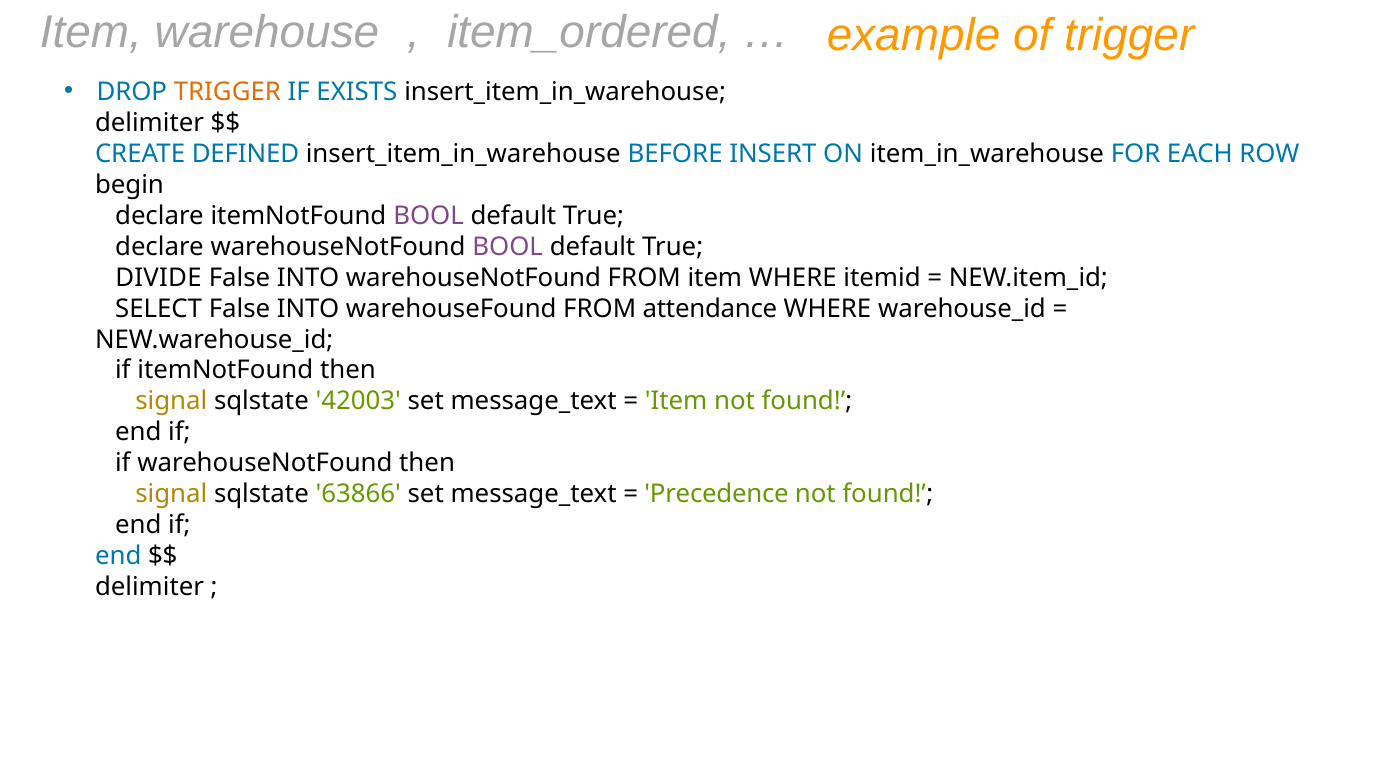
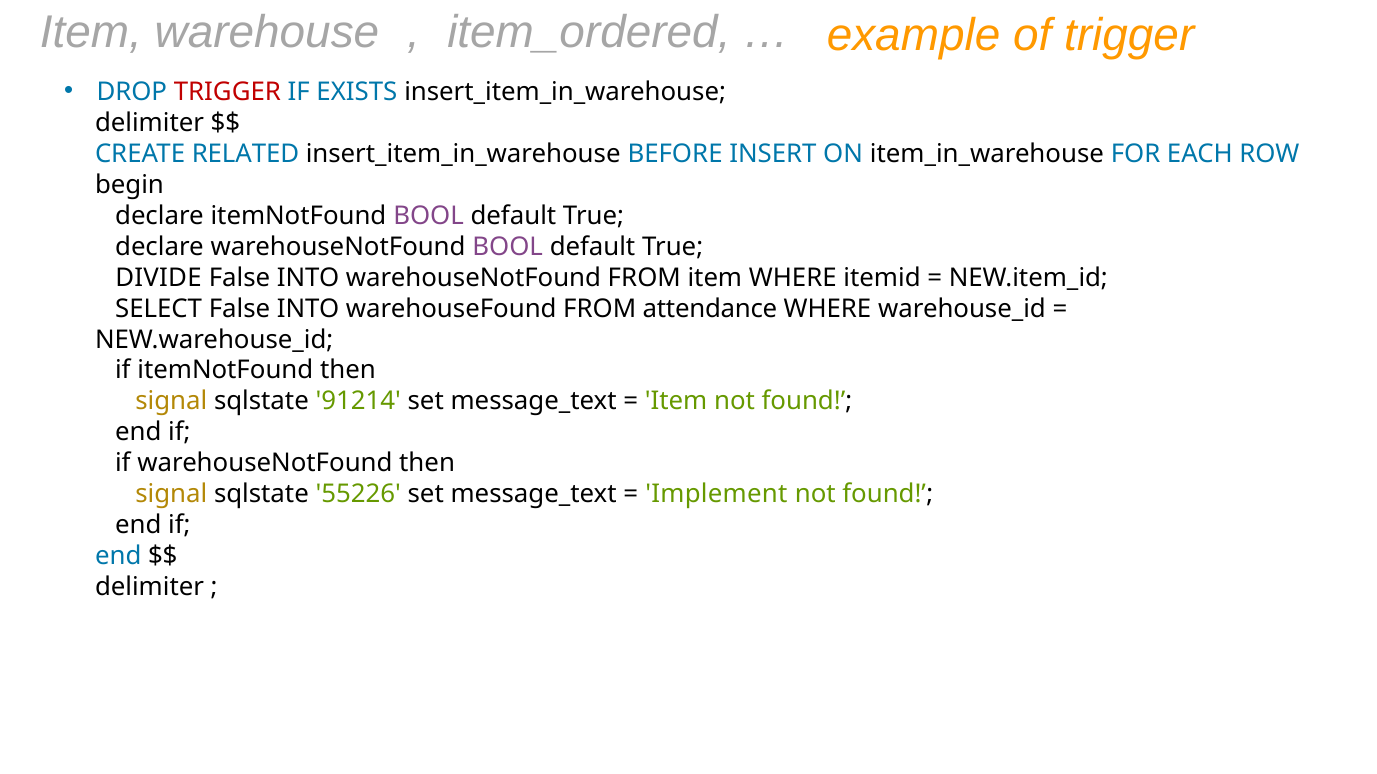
TRIGGER at (227, 92) colour: orange -> red
DEFINED: DEFINED -> RELATED
42003: 42003 -> 91214
63866: 63866 -> 55226
Precedence: Precedence -> Implement
